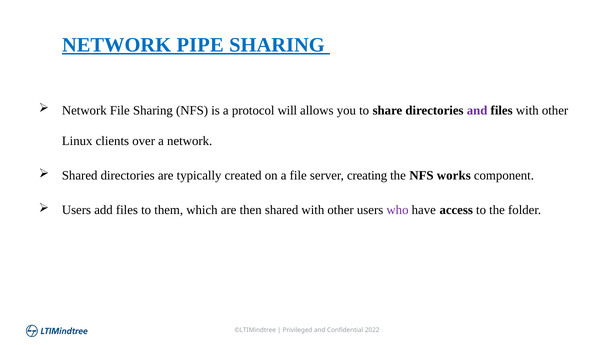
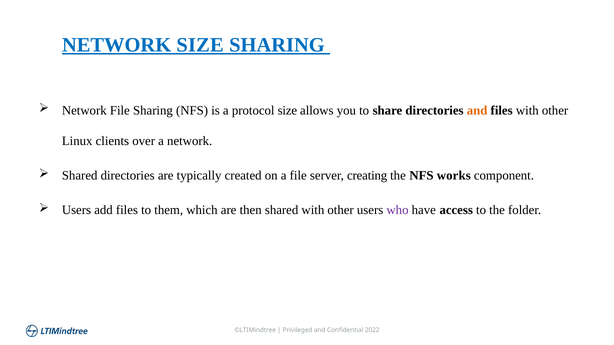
NETWORK PIPE: PIPE -> SIZE
protocol will: will -> size
and at (477, 110) colour: purple -> orange
